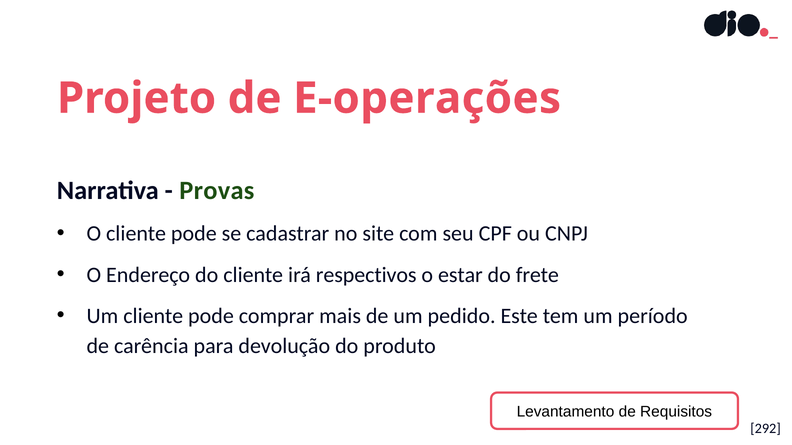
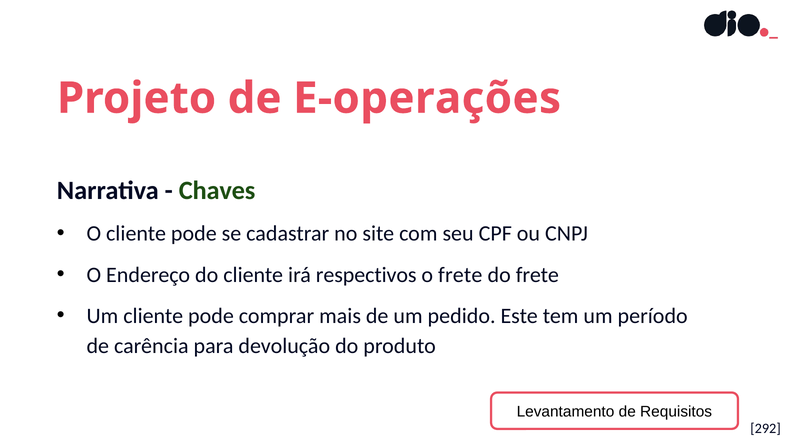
Provas: Provas -> Chaves
o estar: estar -> frete
